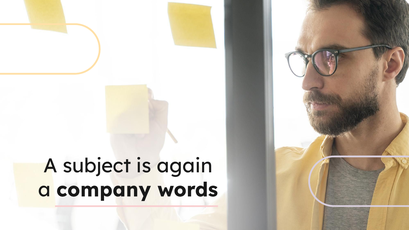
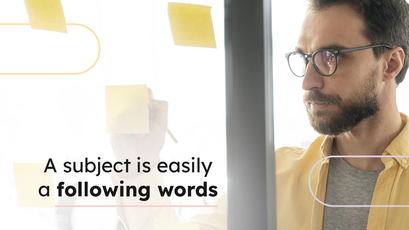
again: again -> easily
company: company -> following
